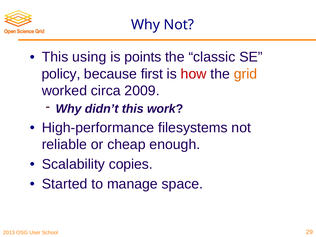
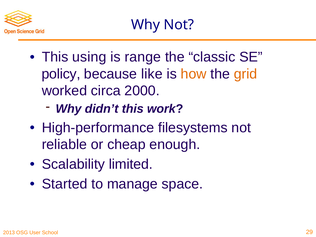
points: points -> range
first: first -> like
how colour: red -> orange
2009: 2009 -> 2000
copies: copies -> limited
